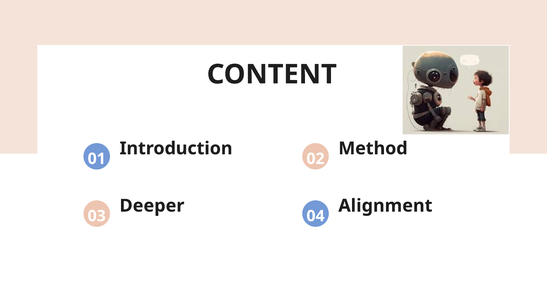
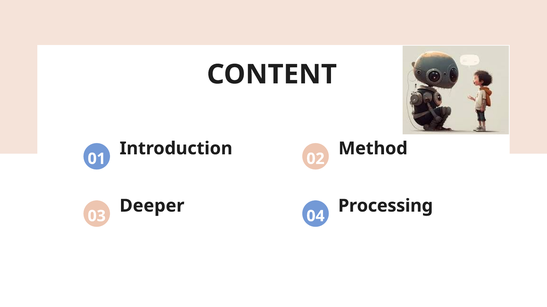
Alignment: Alignment -> Processing
